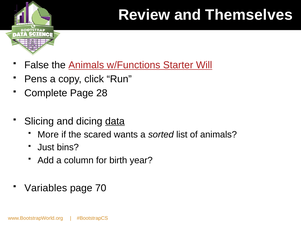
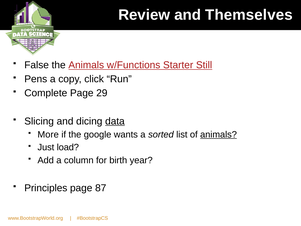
Will: Will -> Still
28: 28 -> 29
scared: scared -> google
animals at (219, 134) underline: none -> present
bins: bins -> load
Variables: Variables -> Principles
70: 70 -> 87
